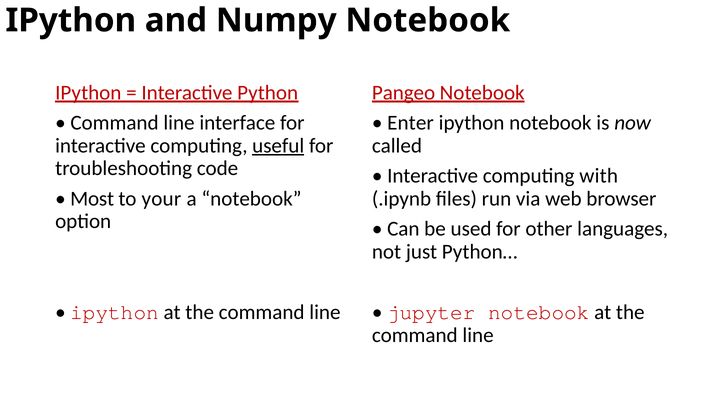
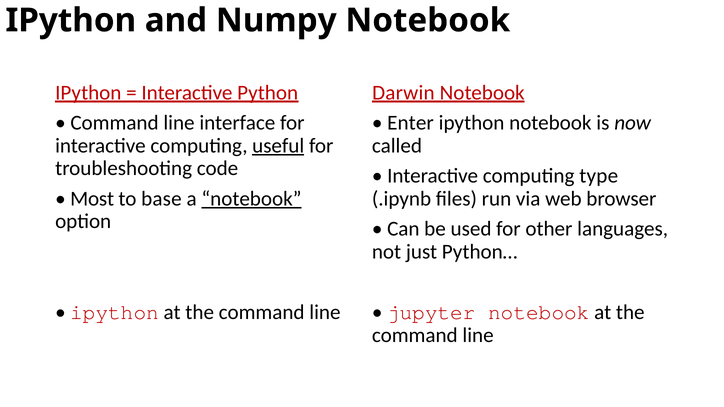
Pangeo: Pangeo -> Darwin
with: with -> type
your: your -> base
notebook at (251, 199) underline: none -> present
